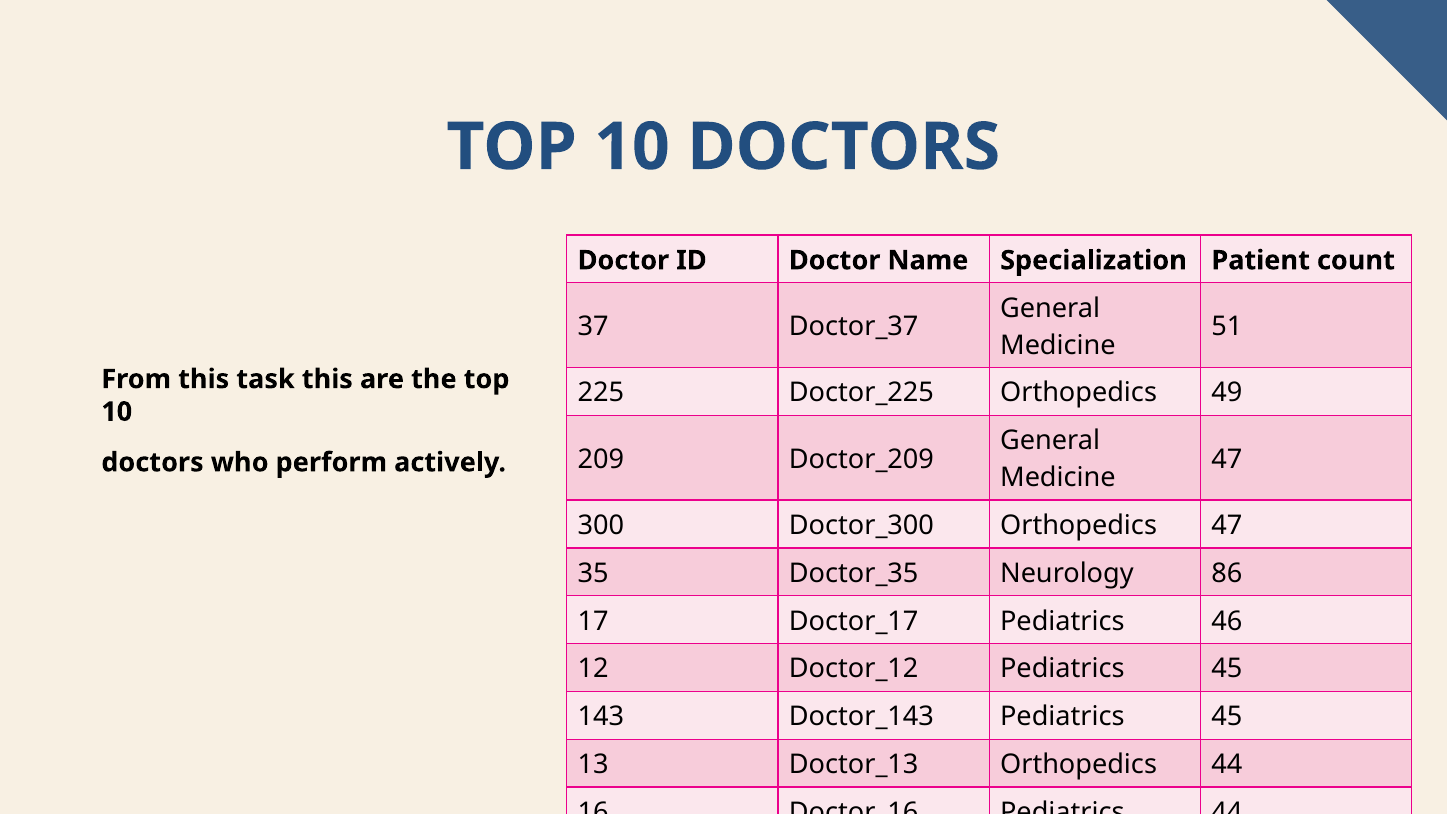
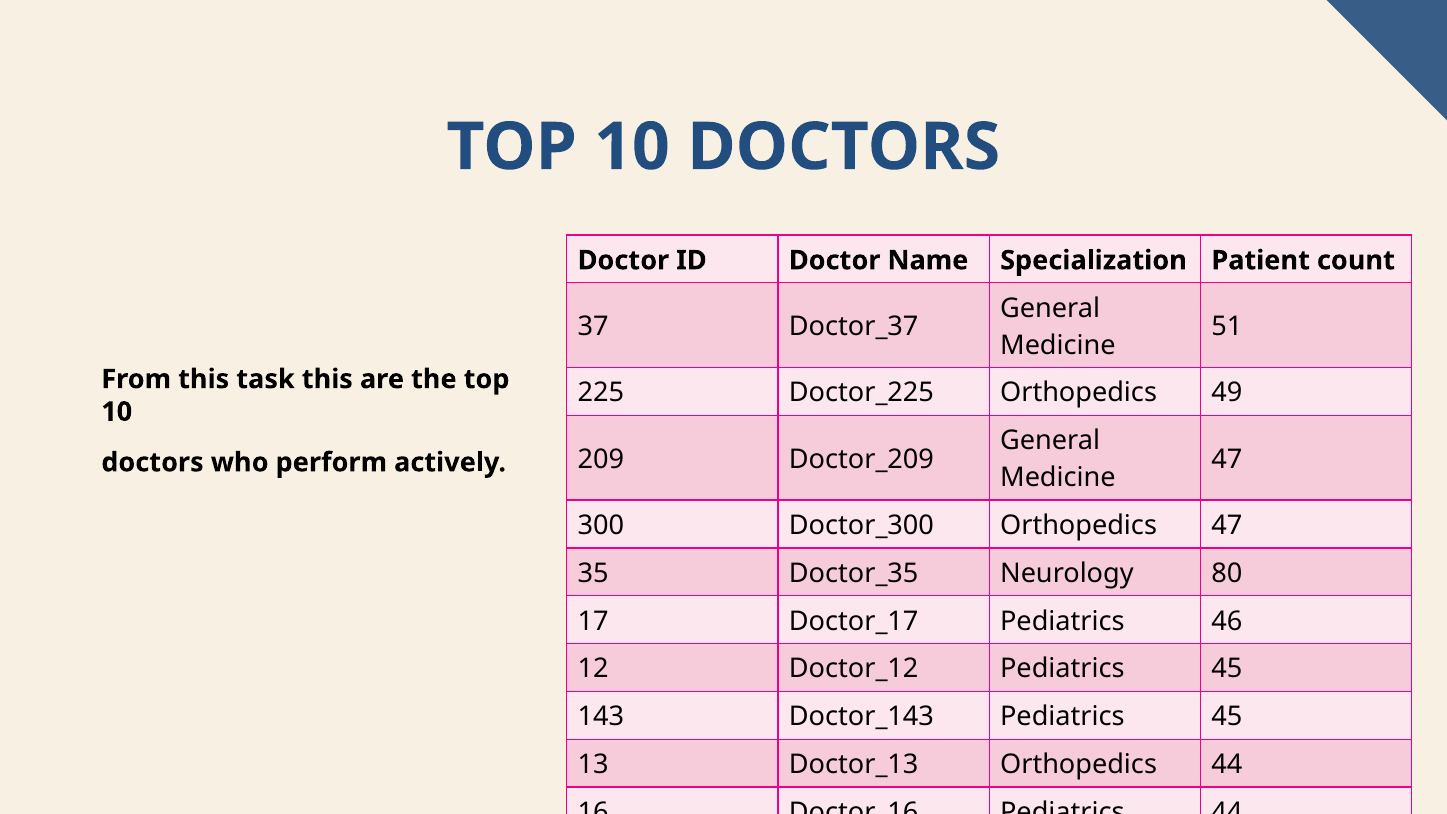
86: 86 -> 80
